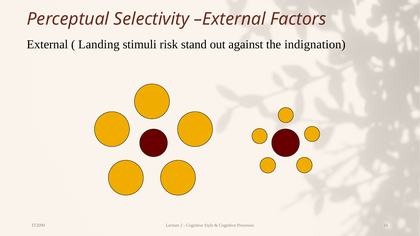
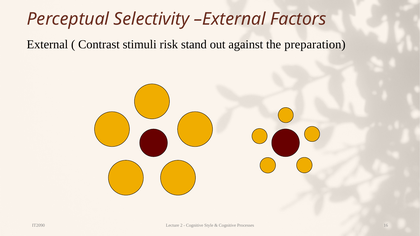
Landing: Landing -> Contrast
indignation: indignation -> preparation
